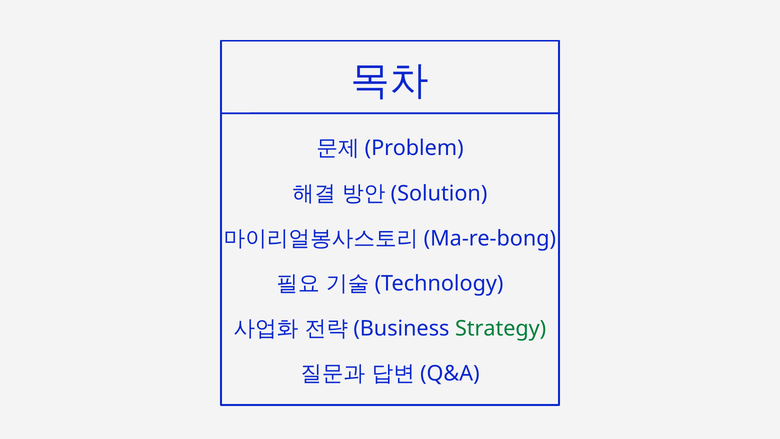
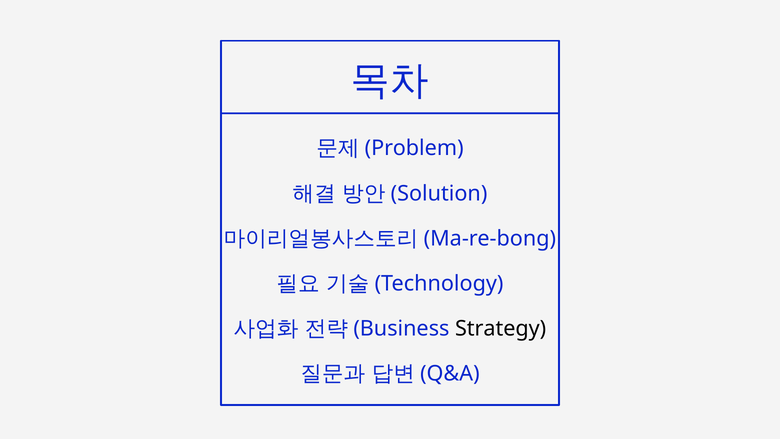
Strategy colour: green -> black
